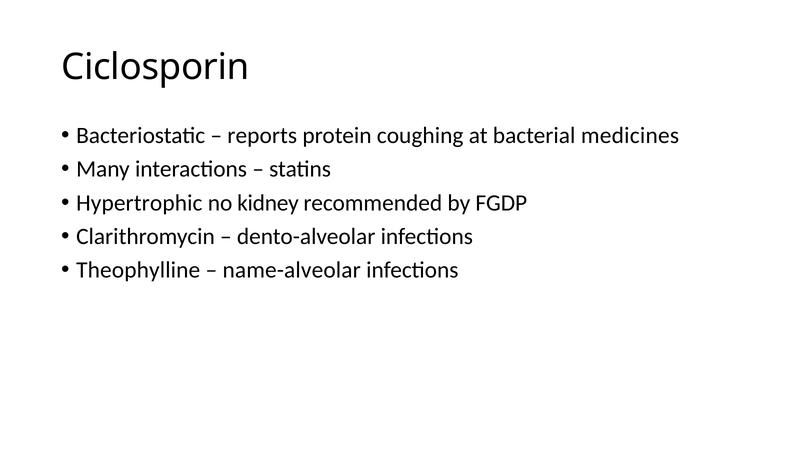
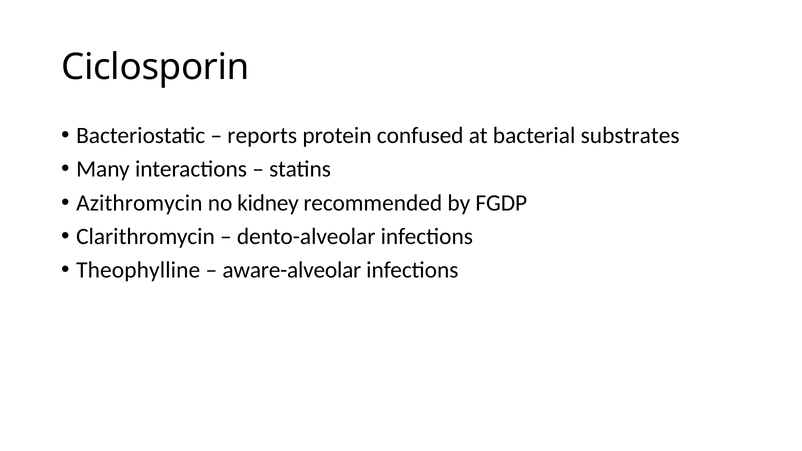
coughing: coughing -> confused
medicines: medicines -> substrates
Hypertrophic: Hypertrophic -> Azithromycin
name-alveolar: name-alveolar -> aware-alveolar
